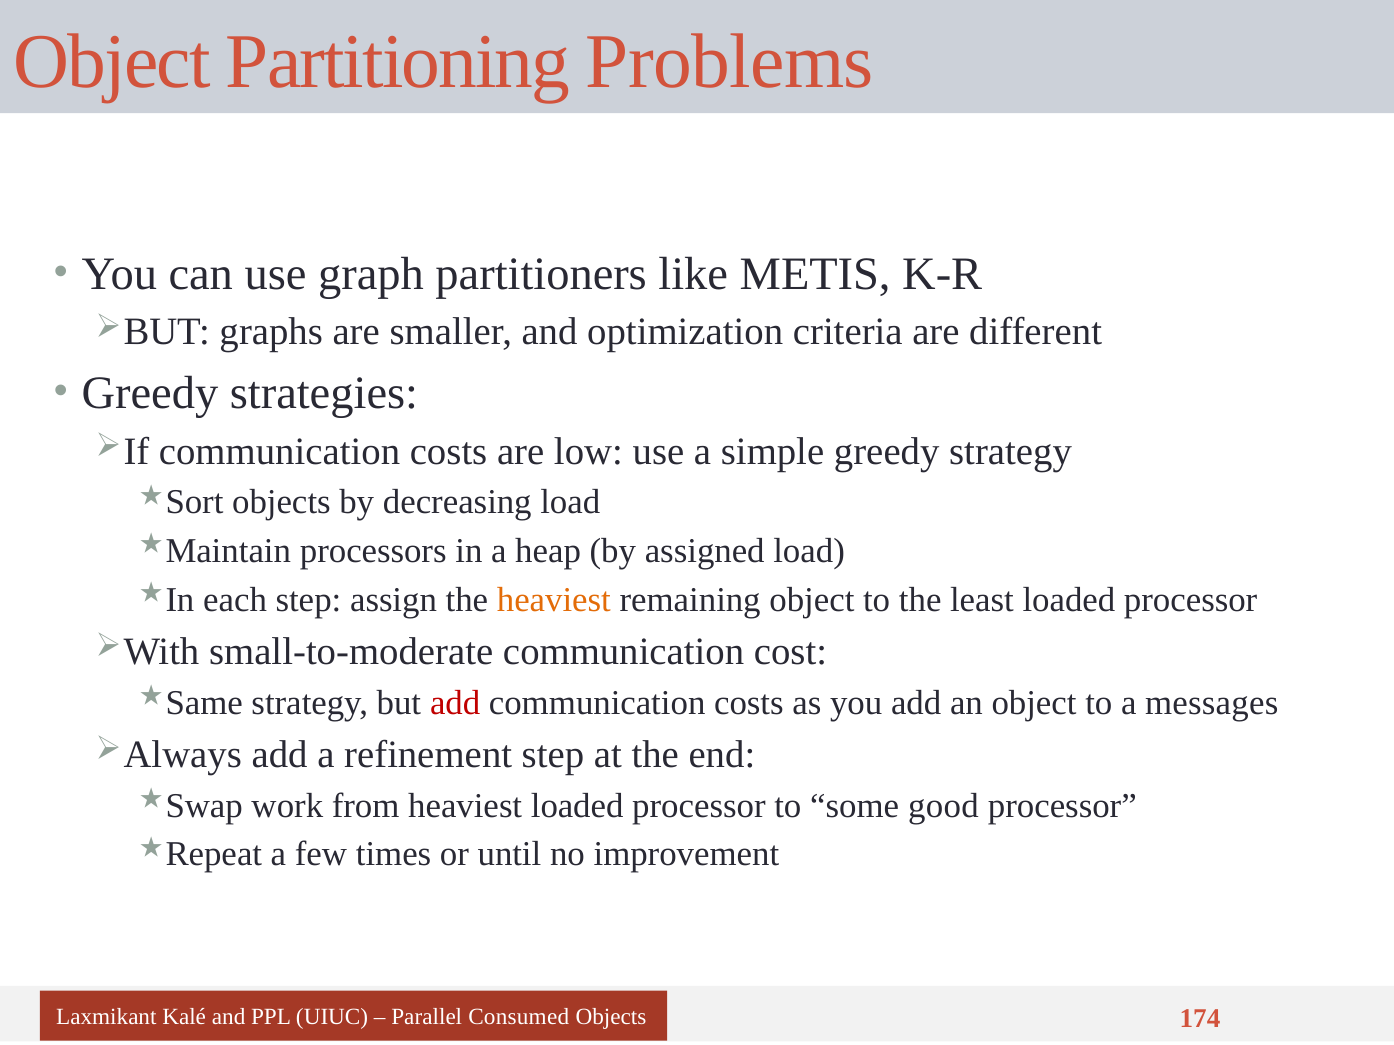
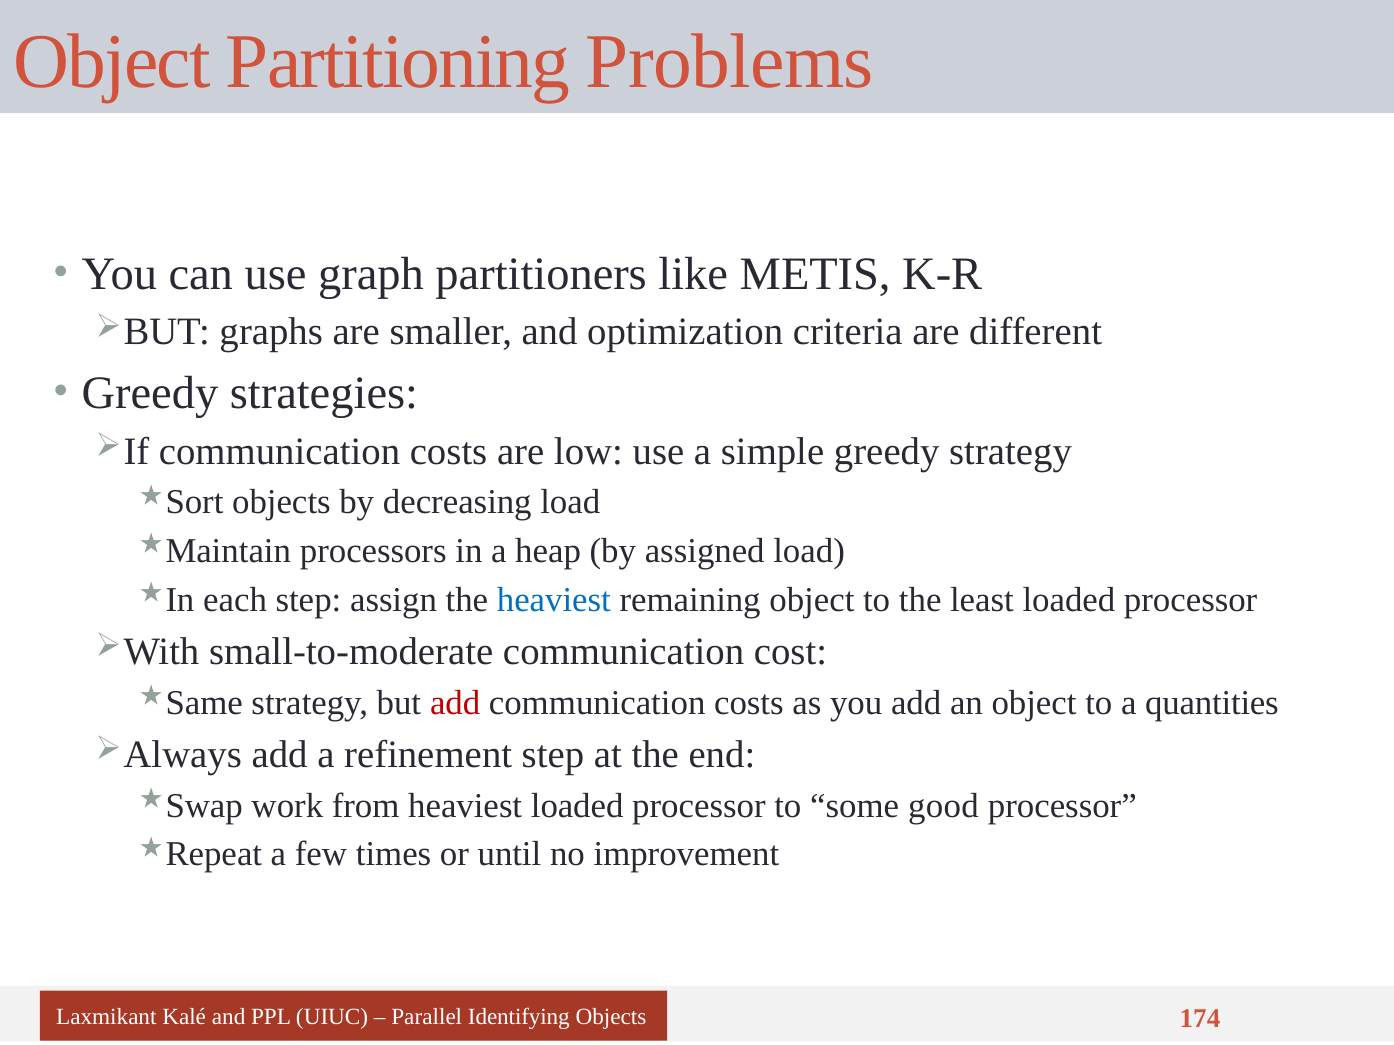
heaviest at (554, 600) colour: orange -> blue
messages: messages -> quantities
Consumed: Consumed -> Identifying
